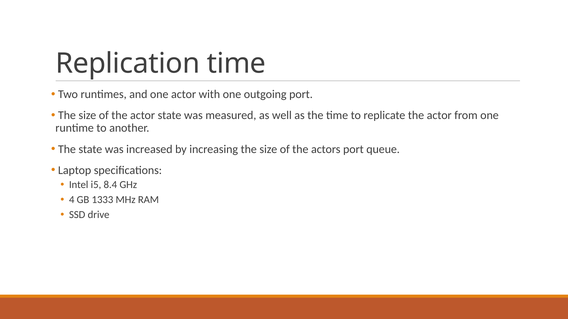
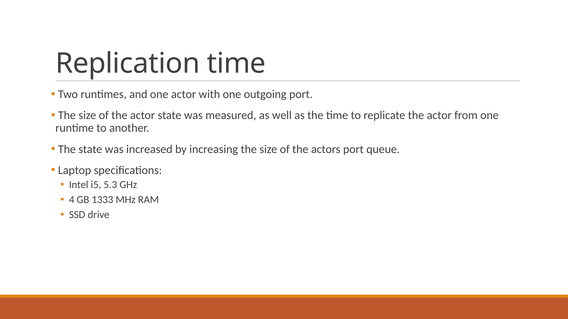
8.4: 8.4 -> 5.3
